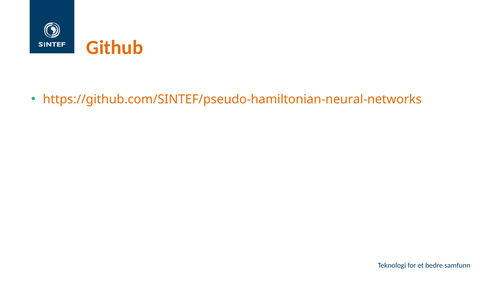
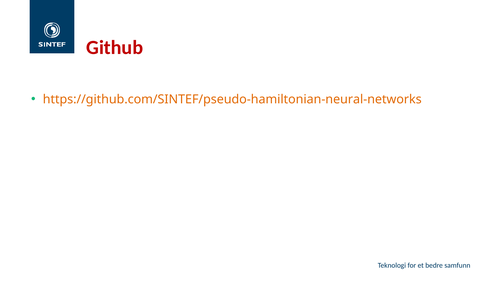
Github colour: orange -> red
